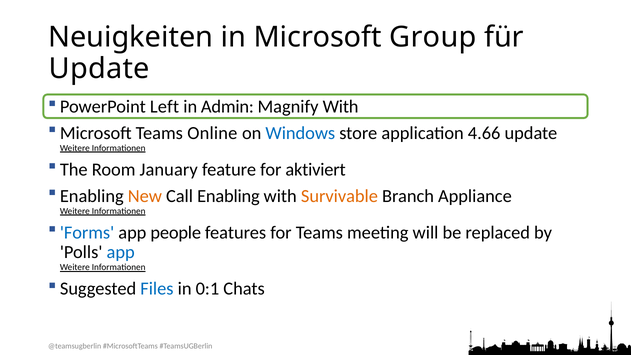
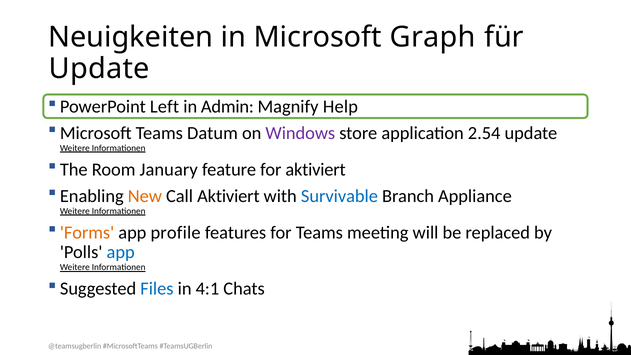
Group: Group -> Graph
Magnify With: With -> Help
Online: Online -> Datum
Windows colour: blue -> purple
4.66: 4.66 -> 2.54
Call Enabling: Enabling -> Aktiviert
Survivable colour: orange -> blue
Forms colour: blue -> orange
people: people -> profile
0:1: 0:1 -> 4:1
